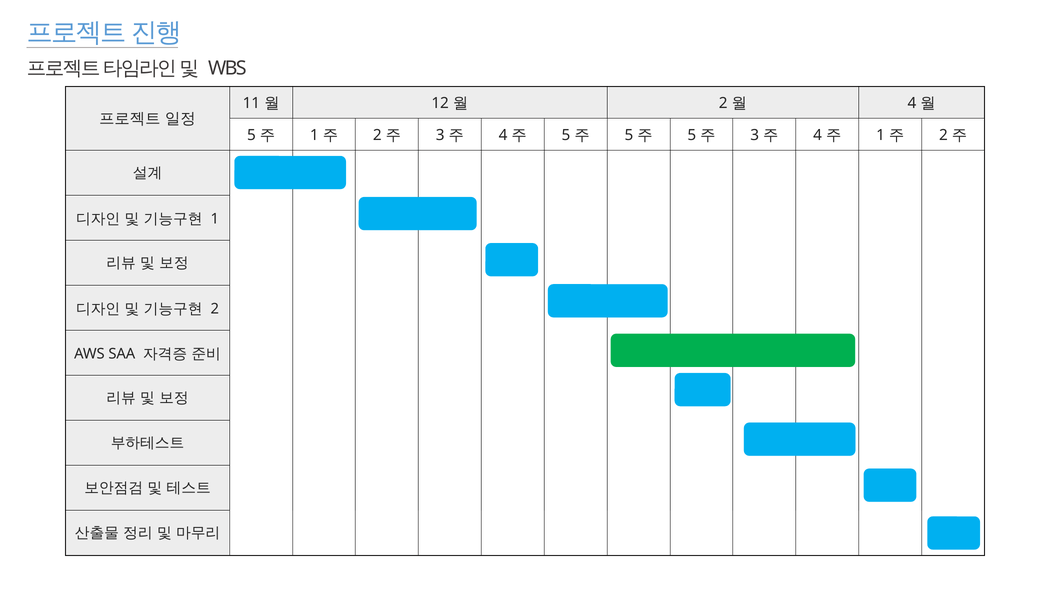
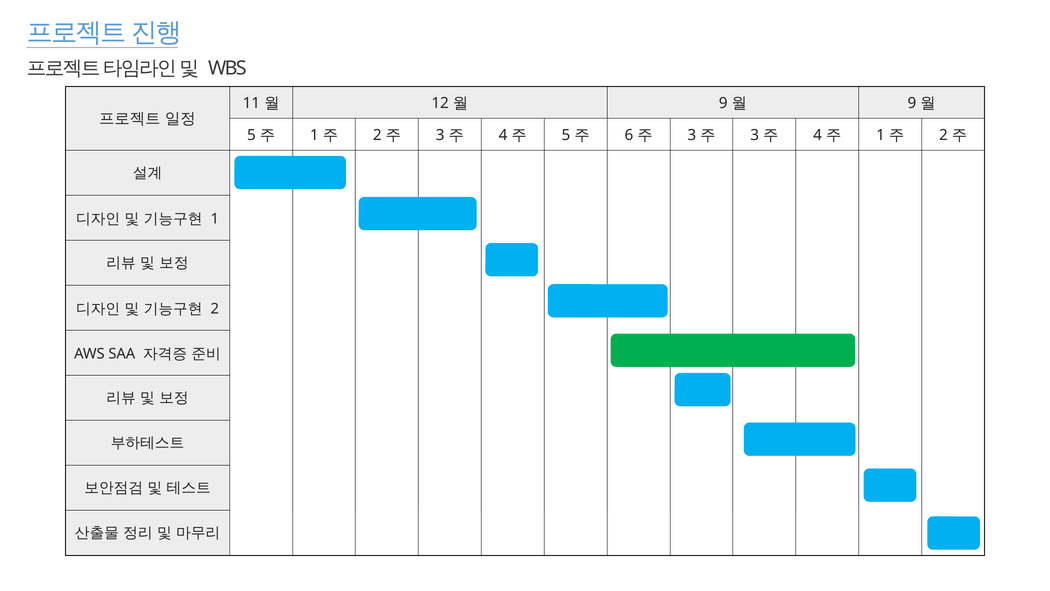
2 at (723, 103): 2 -> 9
4 at (912, 103): 4 -> 9
5 at (629, 135): 5 -> 6
5 at (692, 135): 5 -> 3
